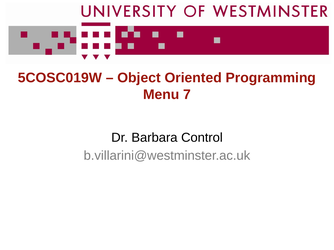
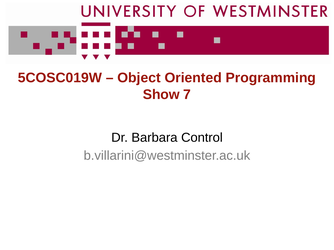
Menu: Menu -> Show
